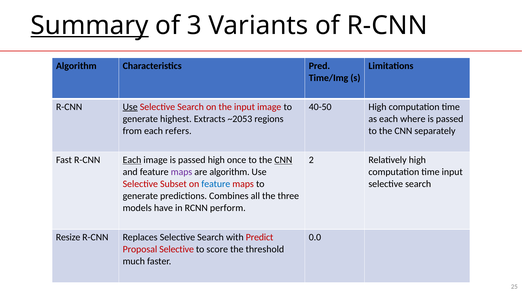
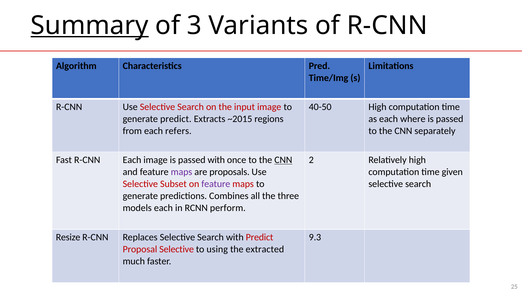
Use at (130, 107) underline: present -> none
generate highest: highest -> predict
~2053: ~2053 -> ~2015
Each at (132, 160) underline: present -> none
passed high: high -> with
are algorithm: algorithm -> proposals
time input: input -> given
feature at (216, 184) colour: blue -> purple
models have: have -> each
0.0: 0.0 -> 9.3
score: score -> using
threshold: threshold -> extracted
